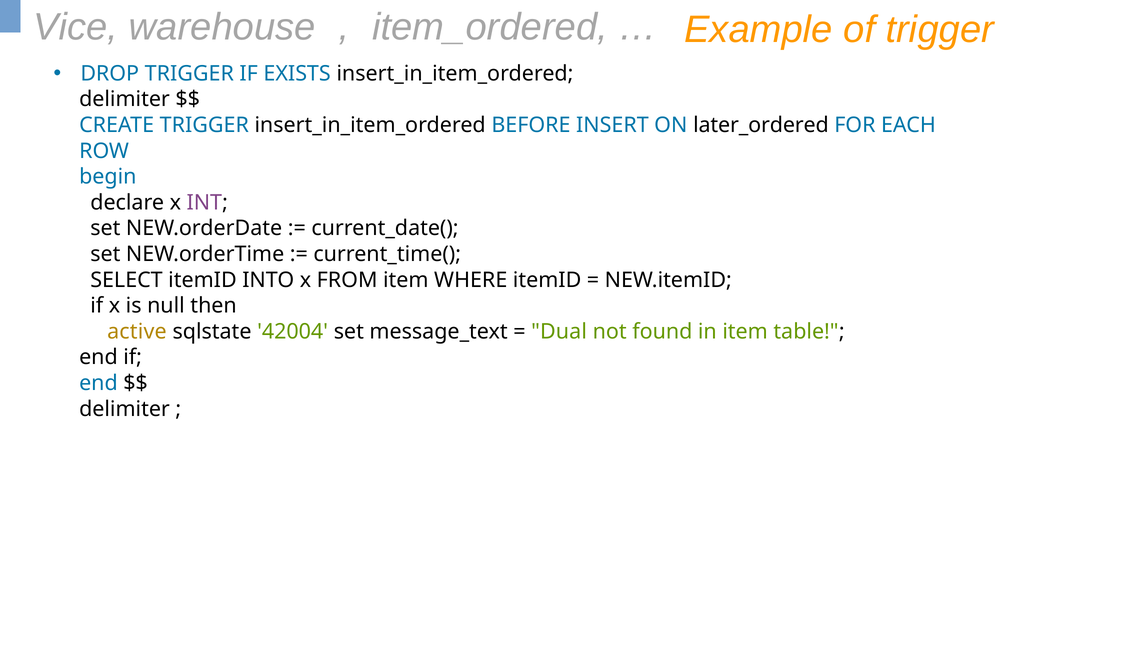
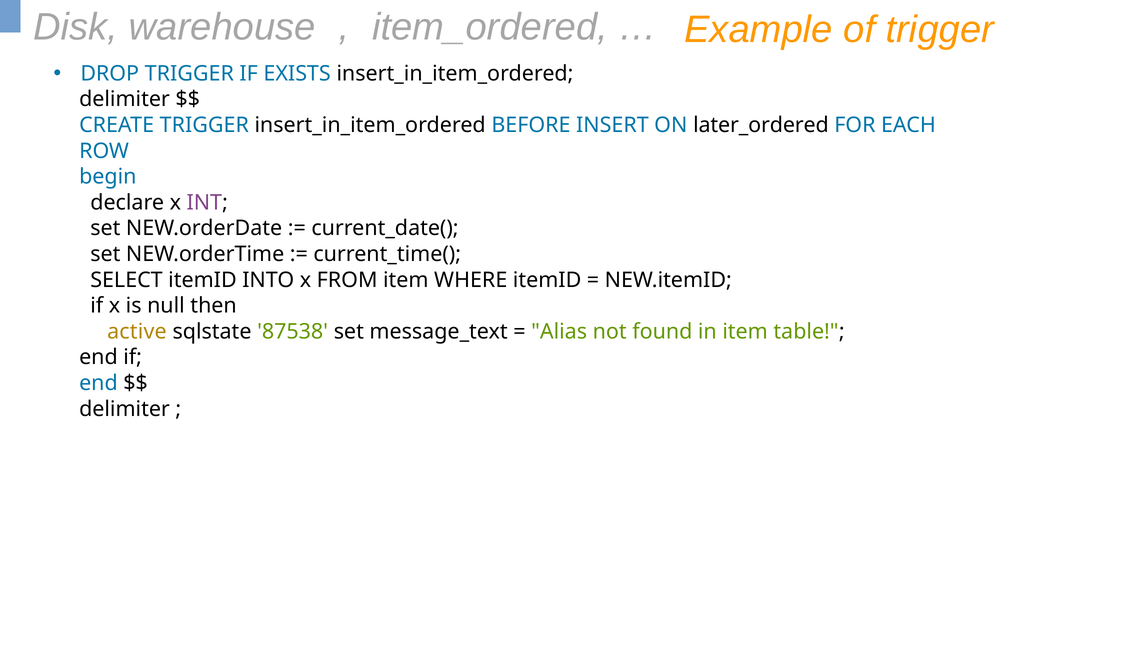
Vice: Vice -> Disk
42004: 42004 -> 87538
Dual: Dual -> Alias
